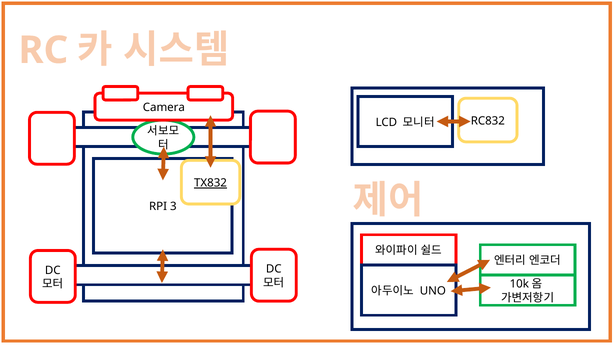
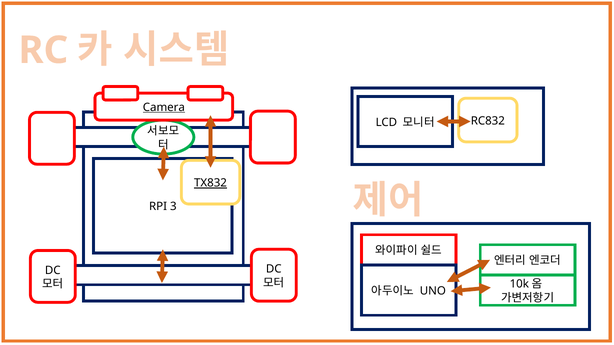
Camera underline: none -> present
